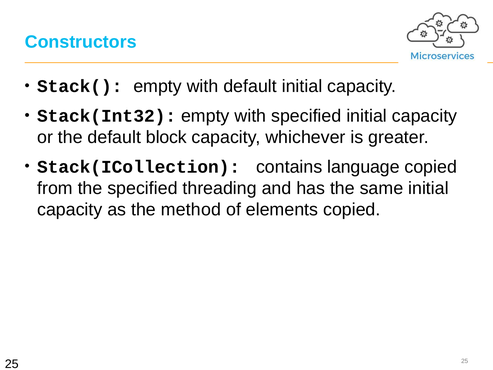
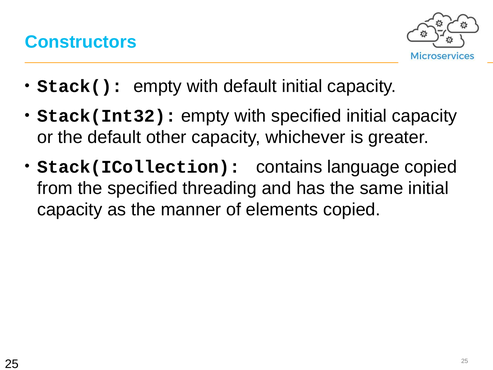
block: block -> other
method: method -> manner
